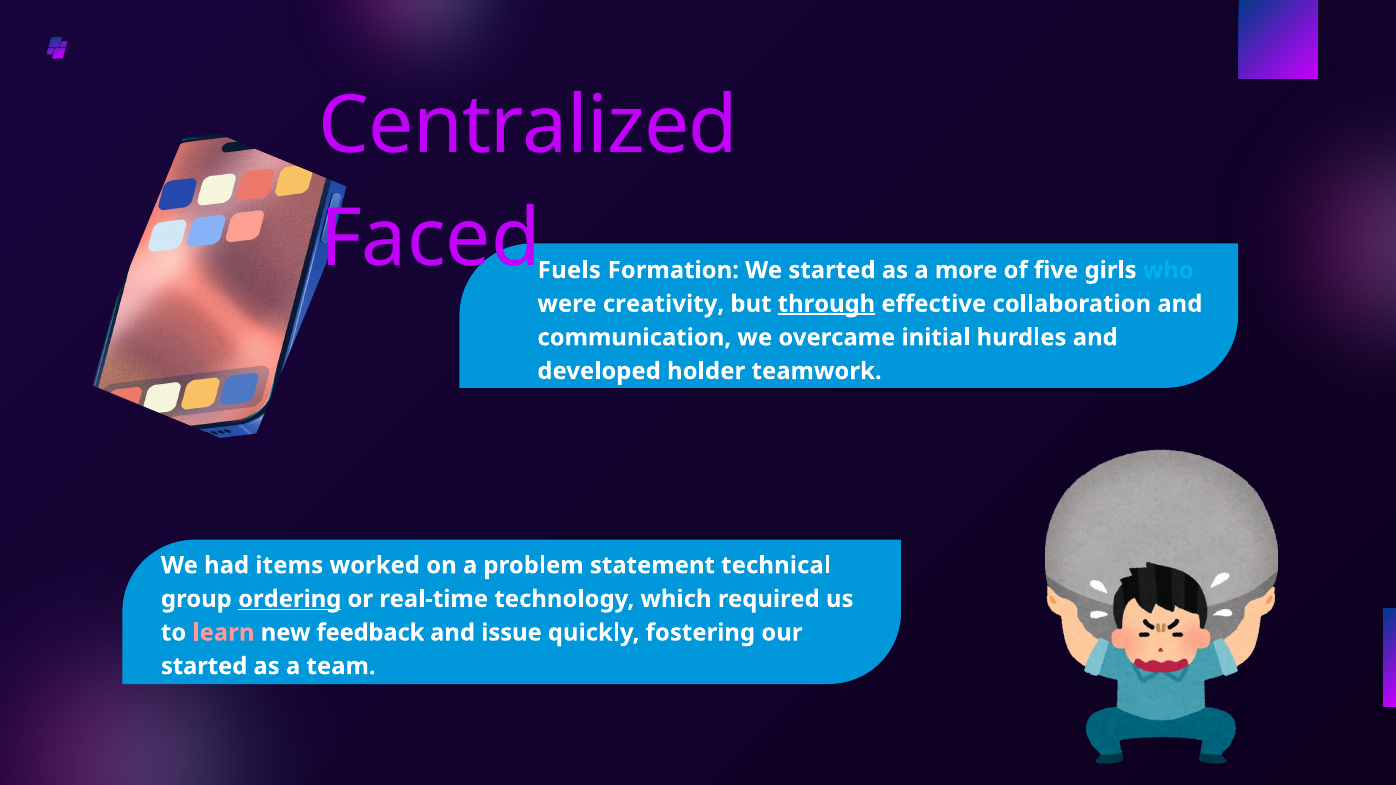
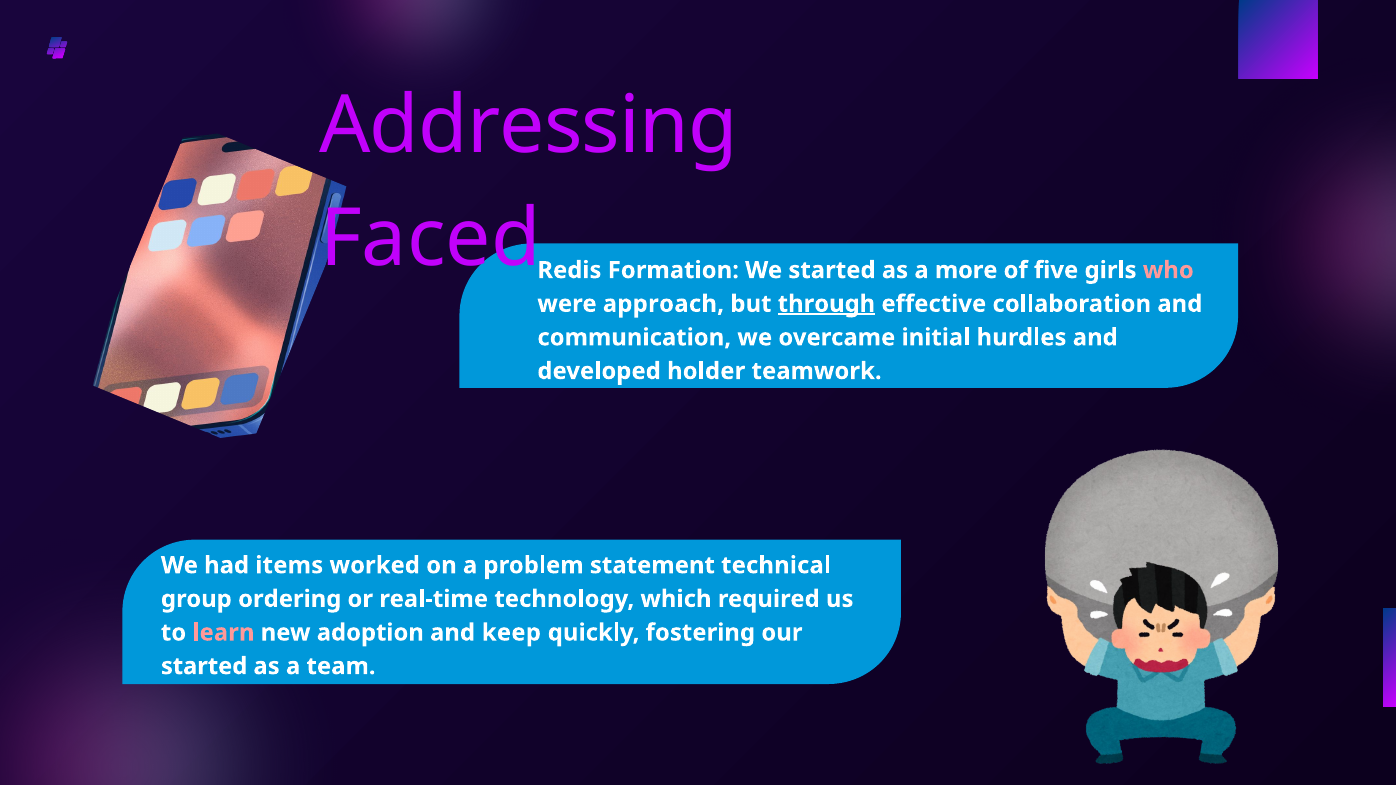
Centralized: Centralized -> Addressing
Fuels: Fuels -> Redis
who colour: light blue -> pink
creativity: creativity -> approach
ordering underline: present -> none
feedback: feedback -> adoption
issue: issue -> keep
